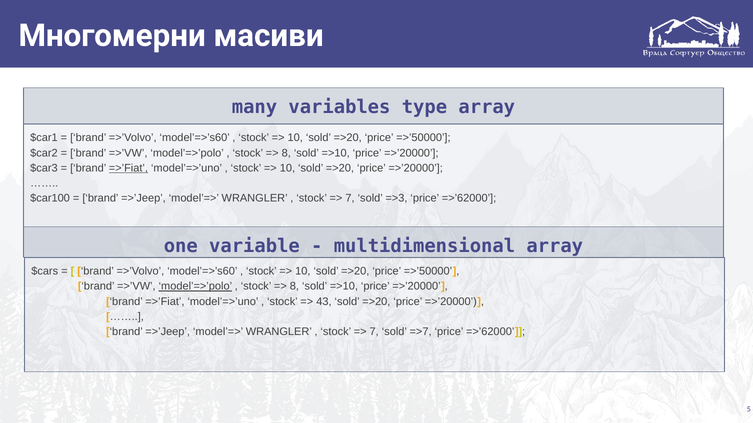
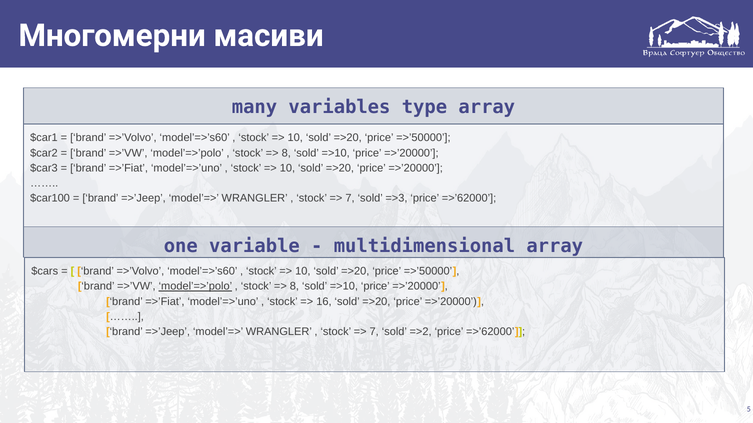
=>’Fiat at (128, 168) underline: present -> none
43: 43 -> 16
=>7: =>7 -> =>2
